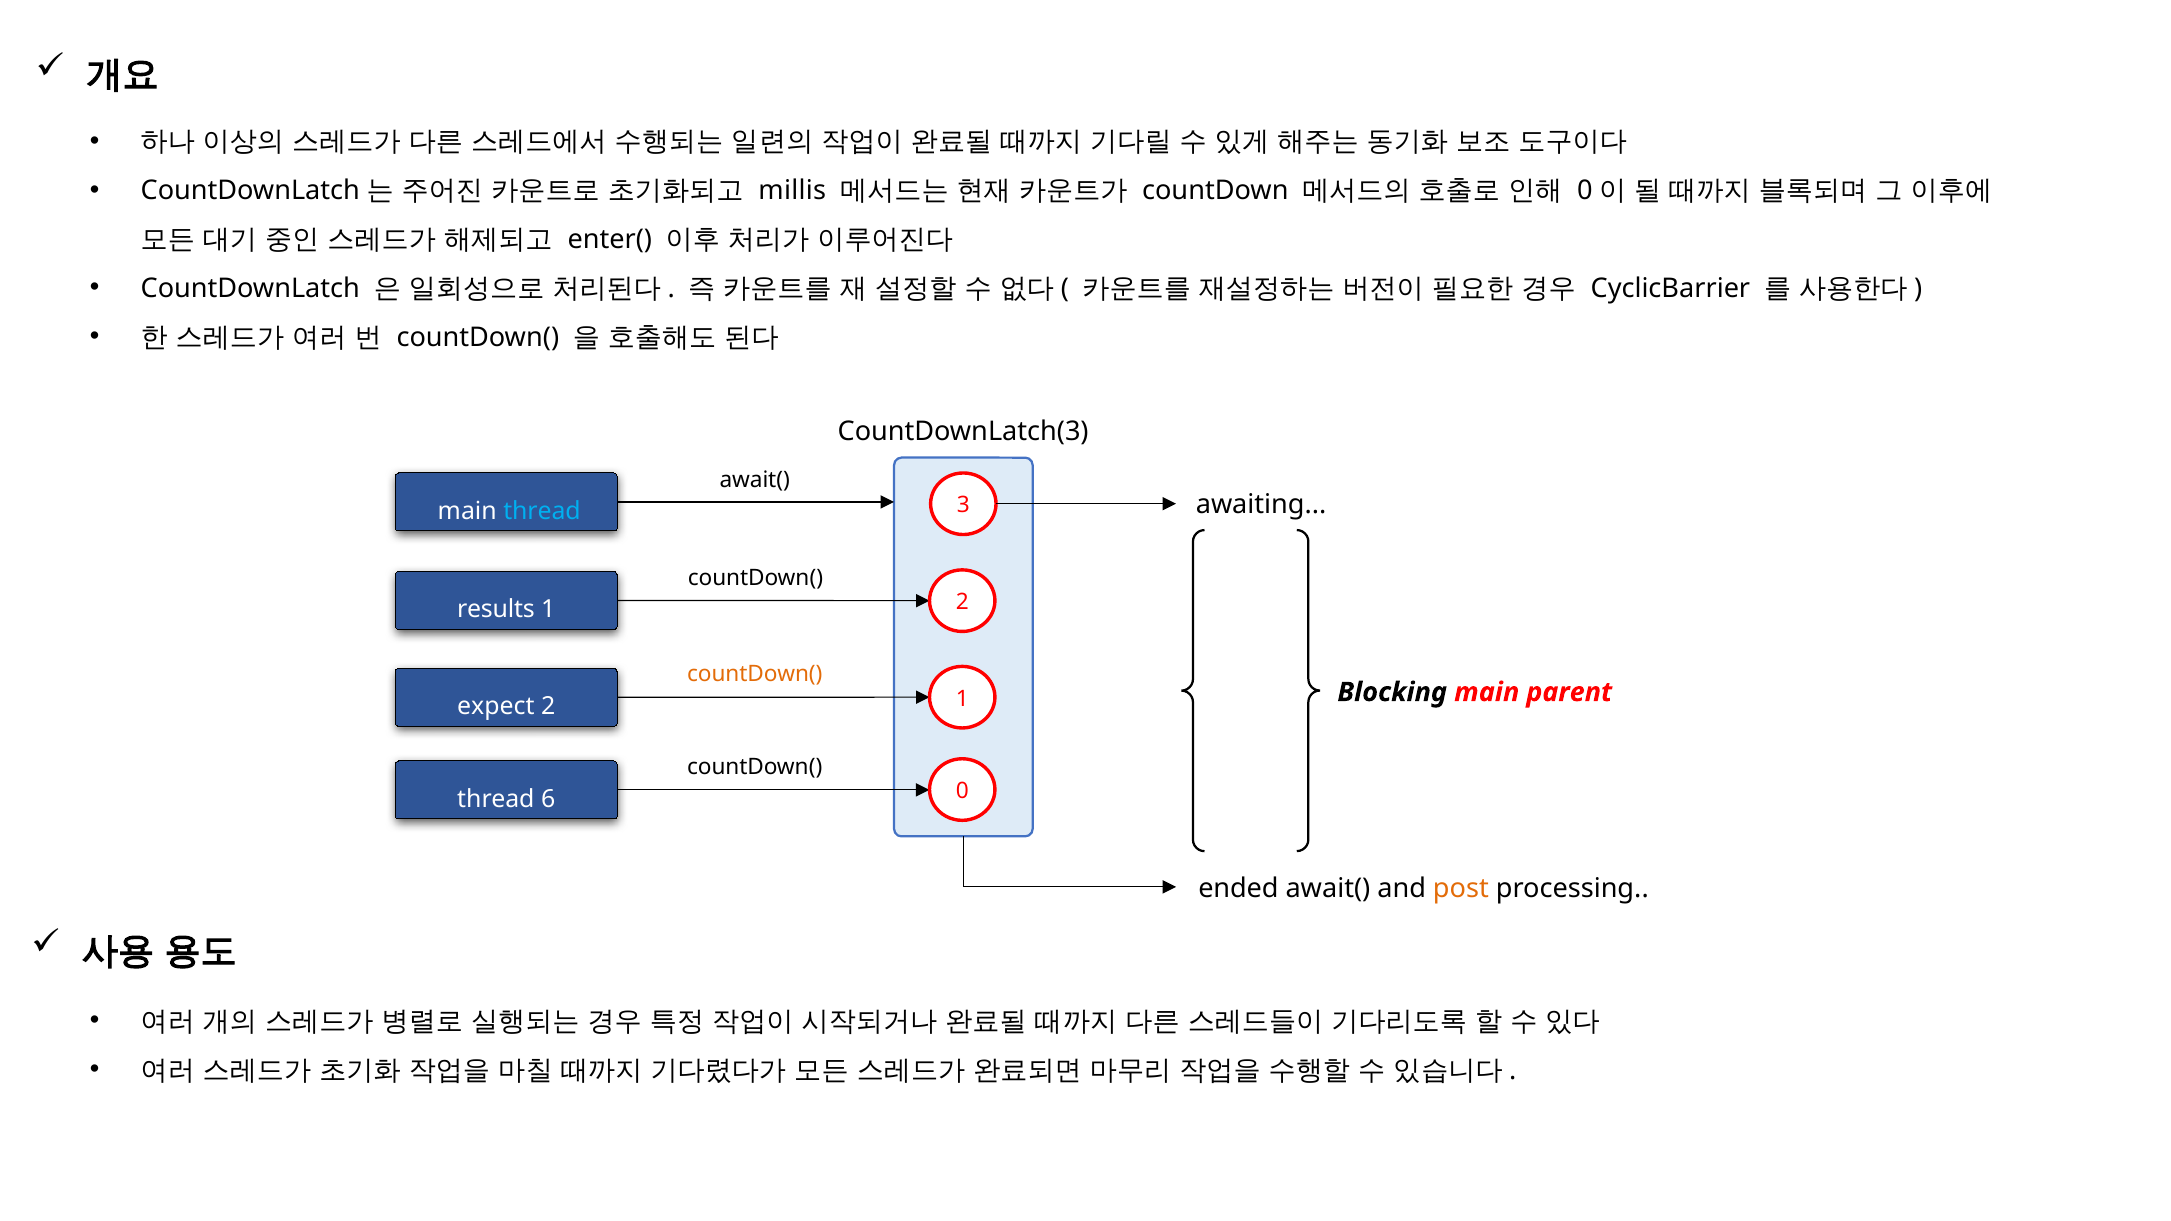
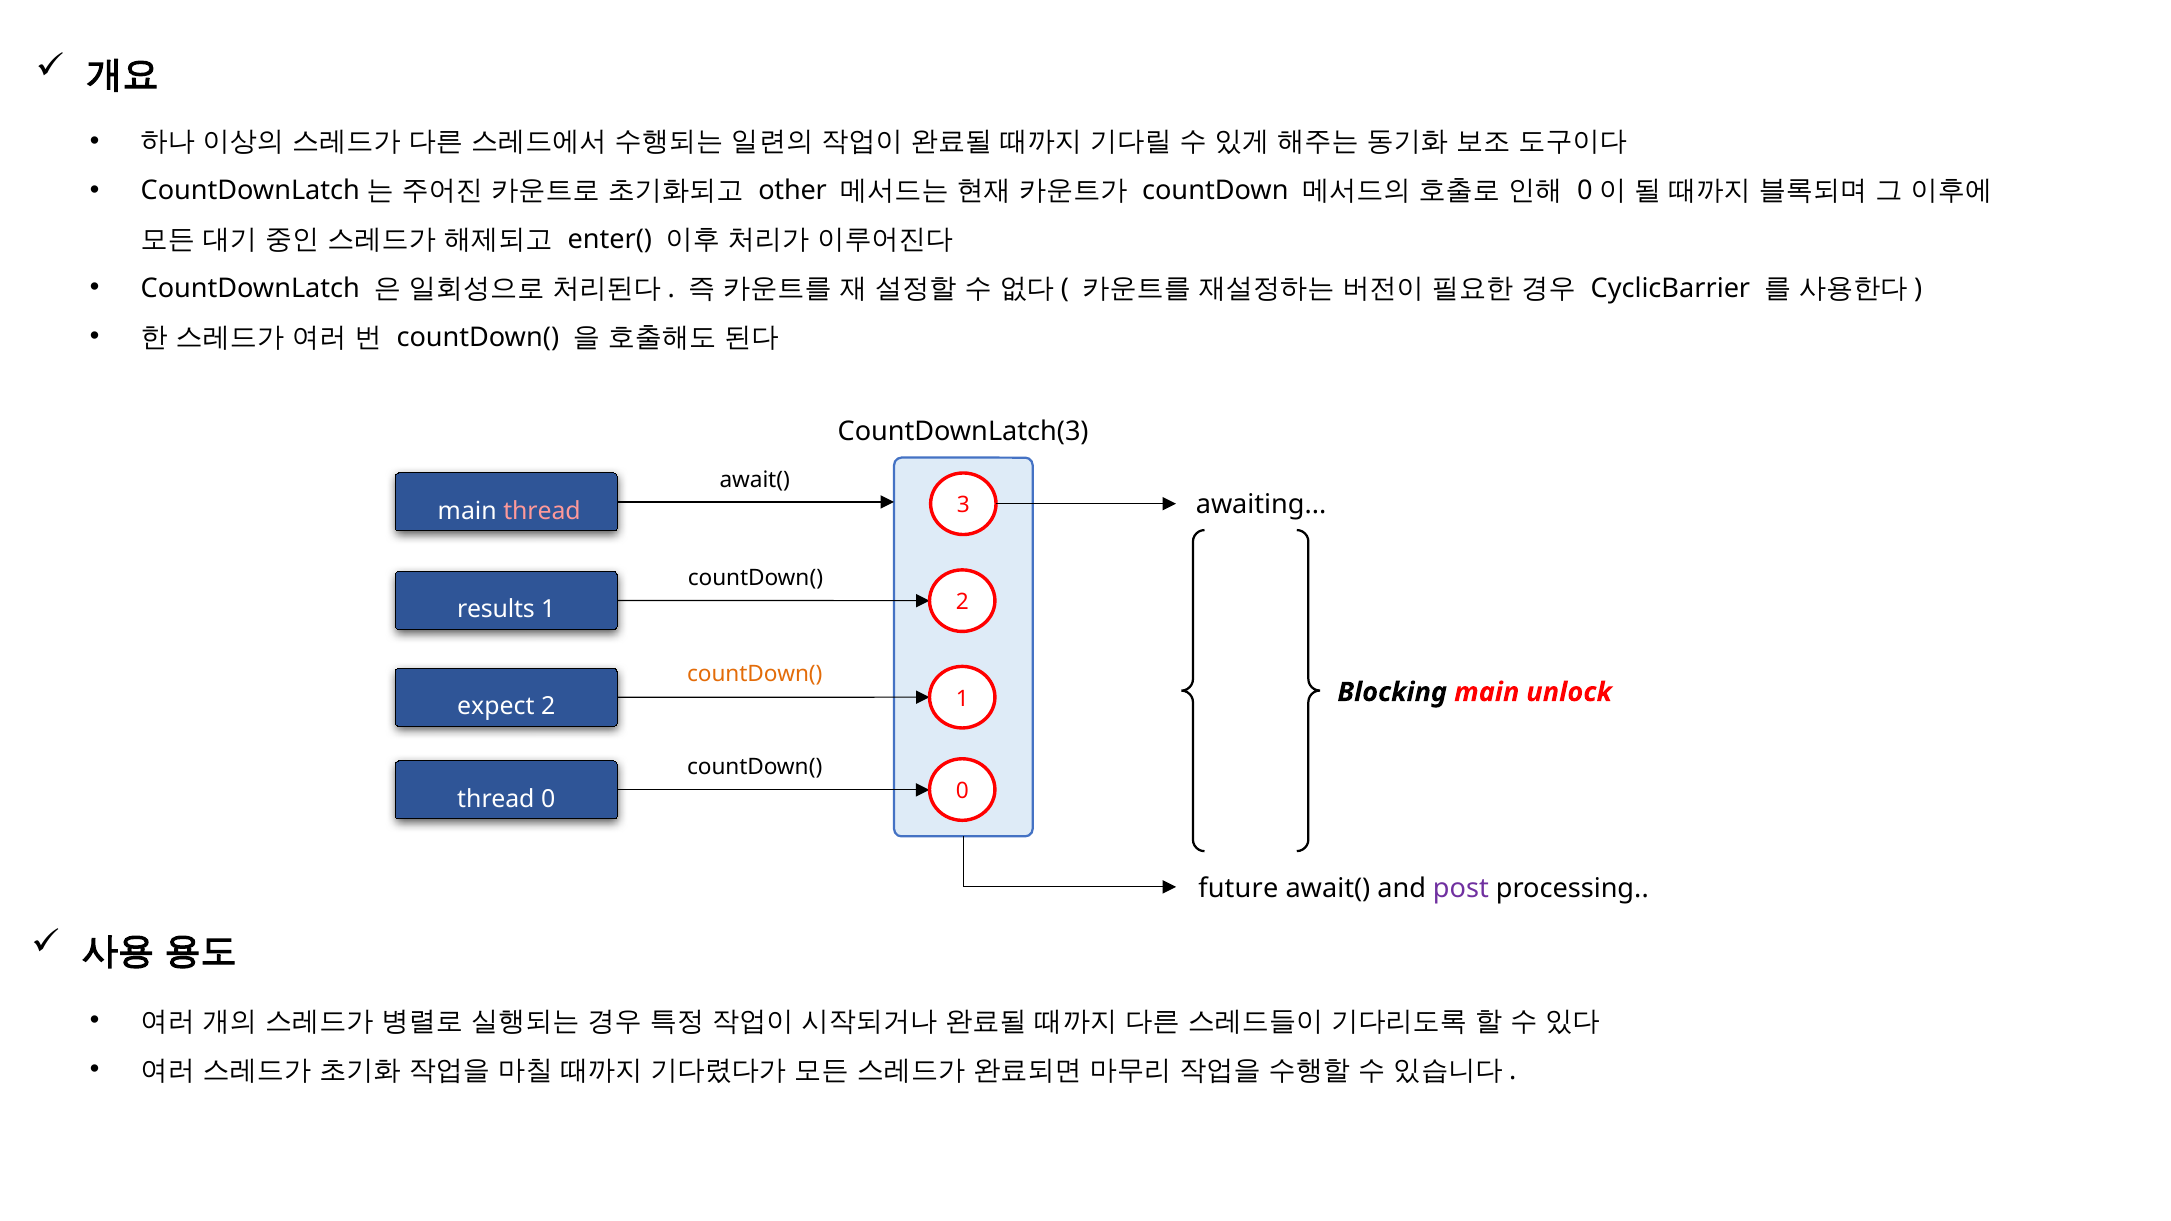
millis: millis -> other
thread at (542, 511) colour: light blue -> pink
parent: parent -> unlock
thread 6: 6 -> 0
ended: ended -> future
post colour: orange -> purple
